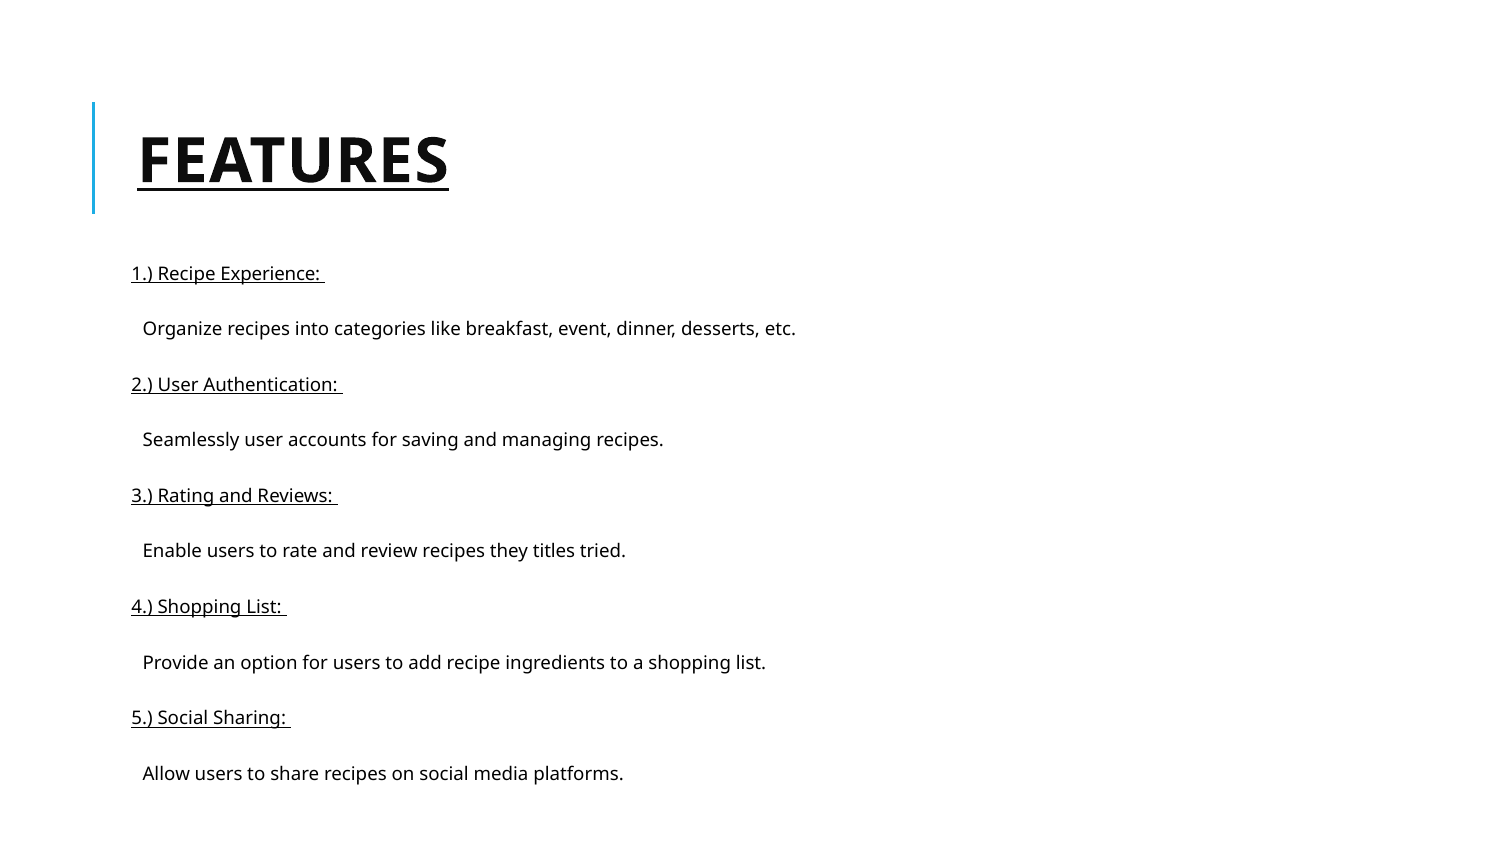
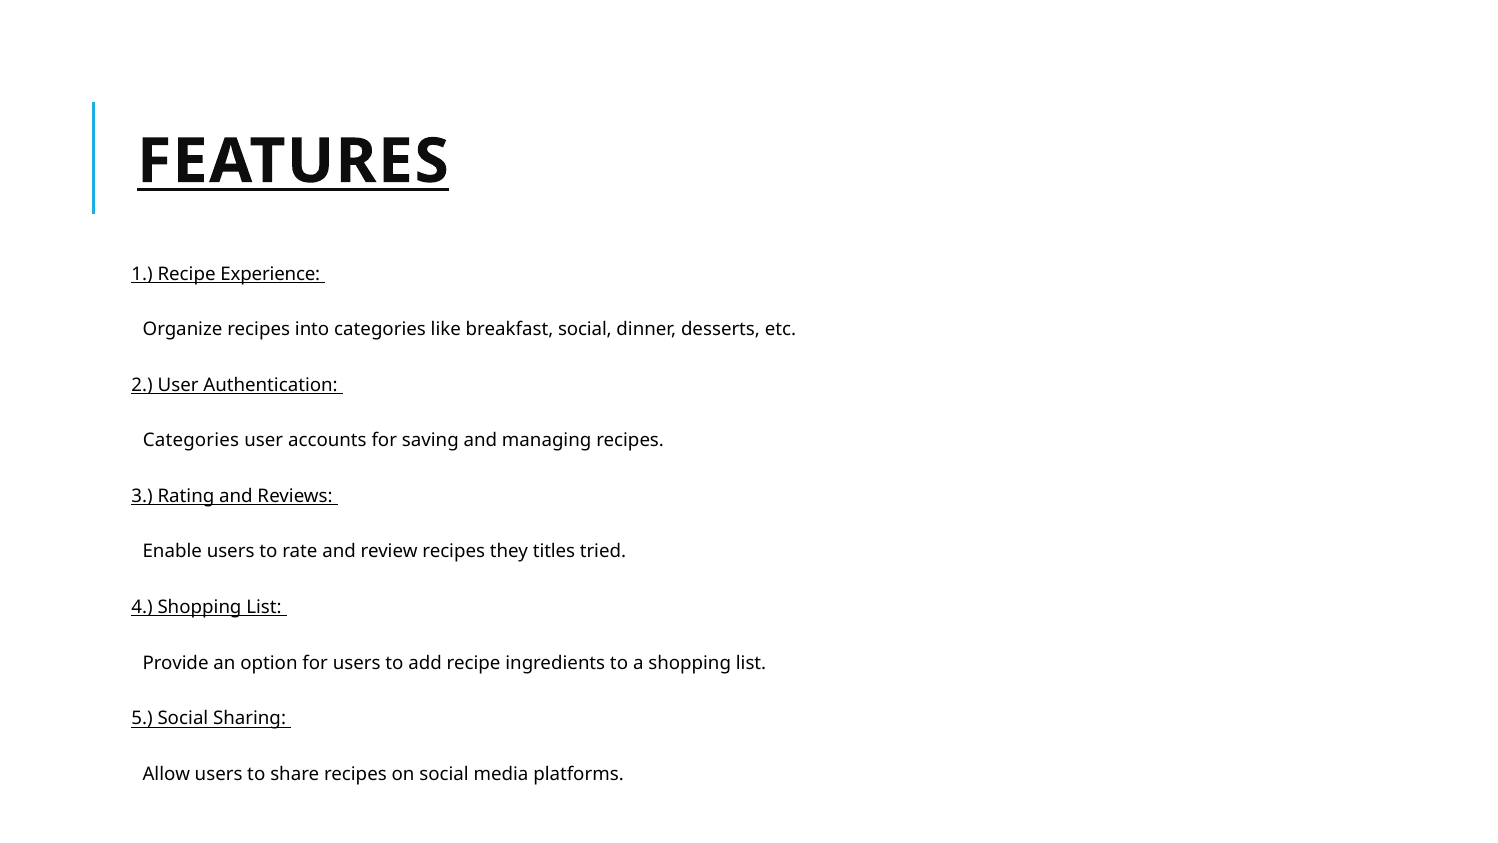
breakfast event: event -> social
Seamlessly at (191, 441): Seamlessly -> Categories
